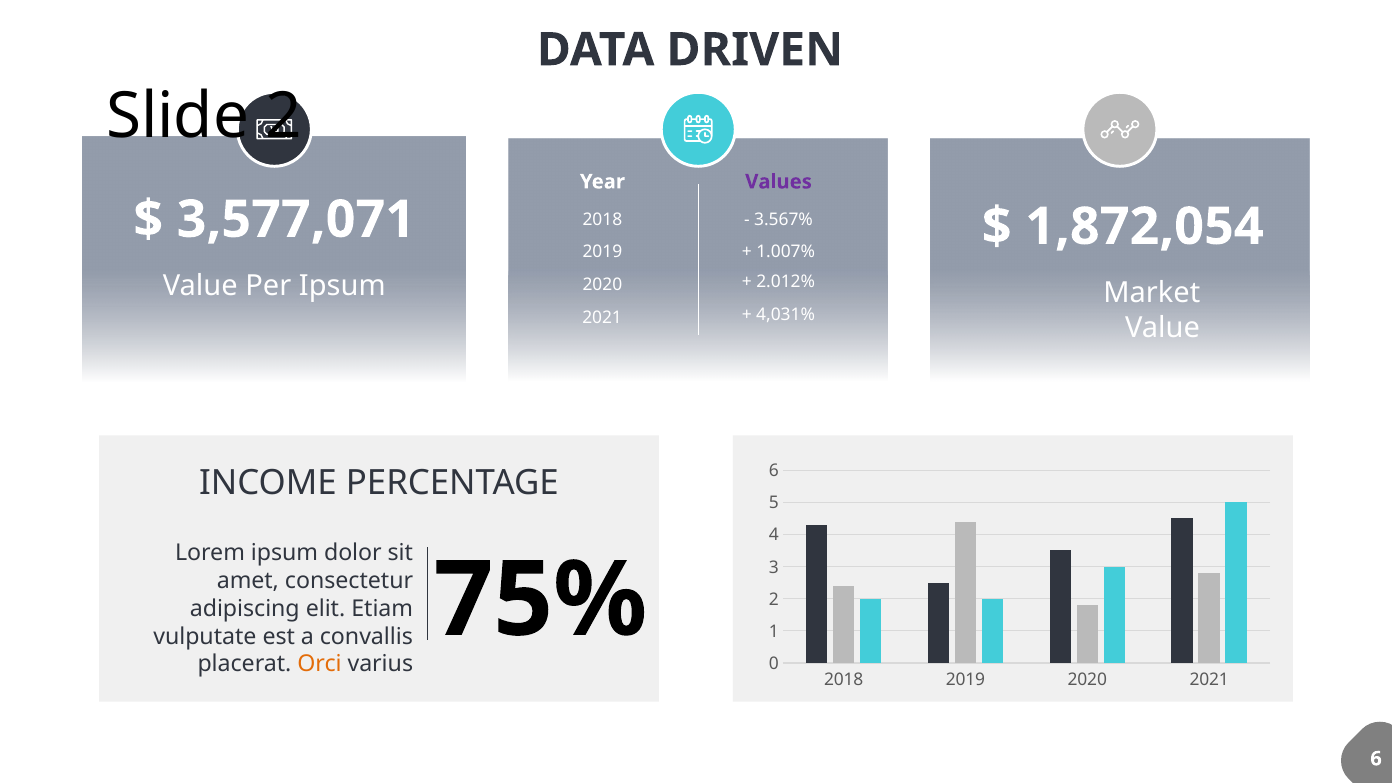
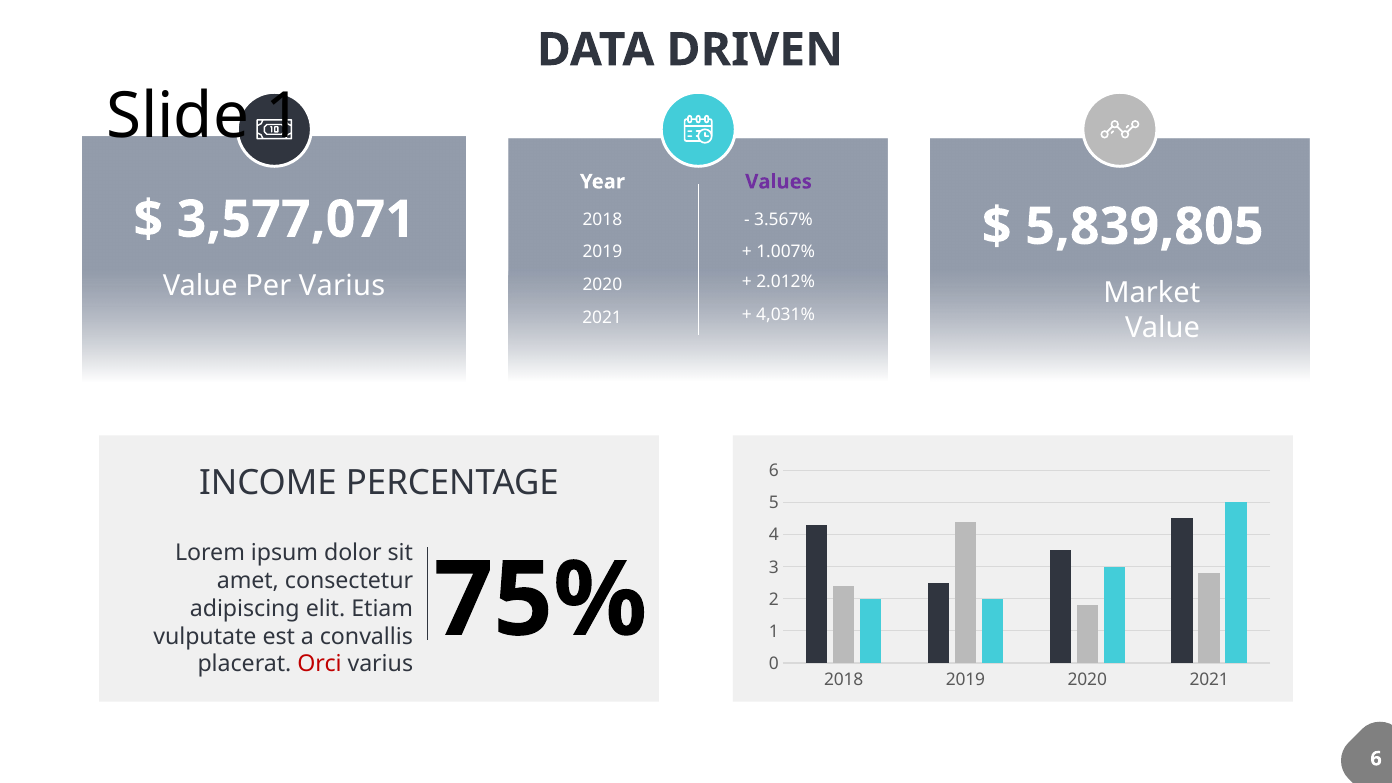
Slide 2: 2 -> 1
1,872,054: 1,872,054 -> 5,839,805
Per Ipsum: Ipsum -> Varius
Orci colour: orange -> red
